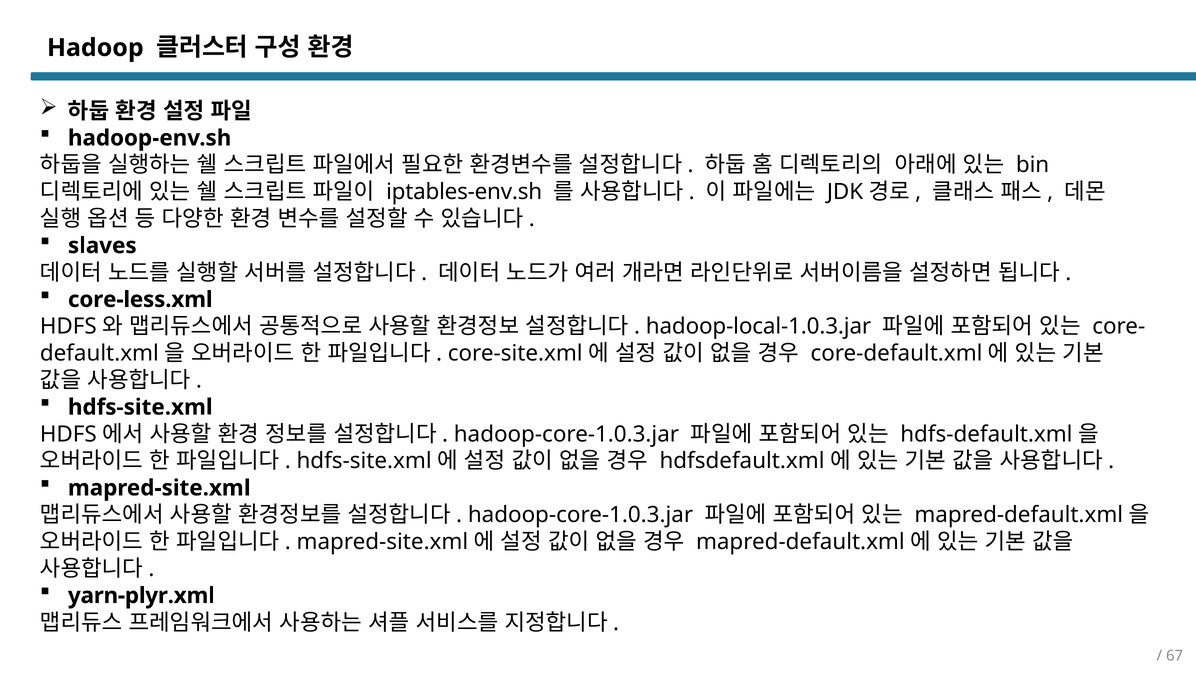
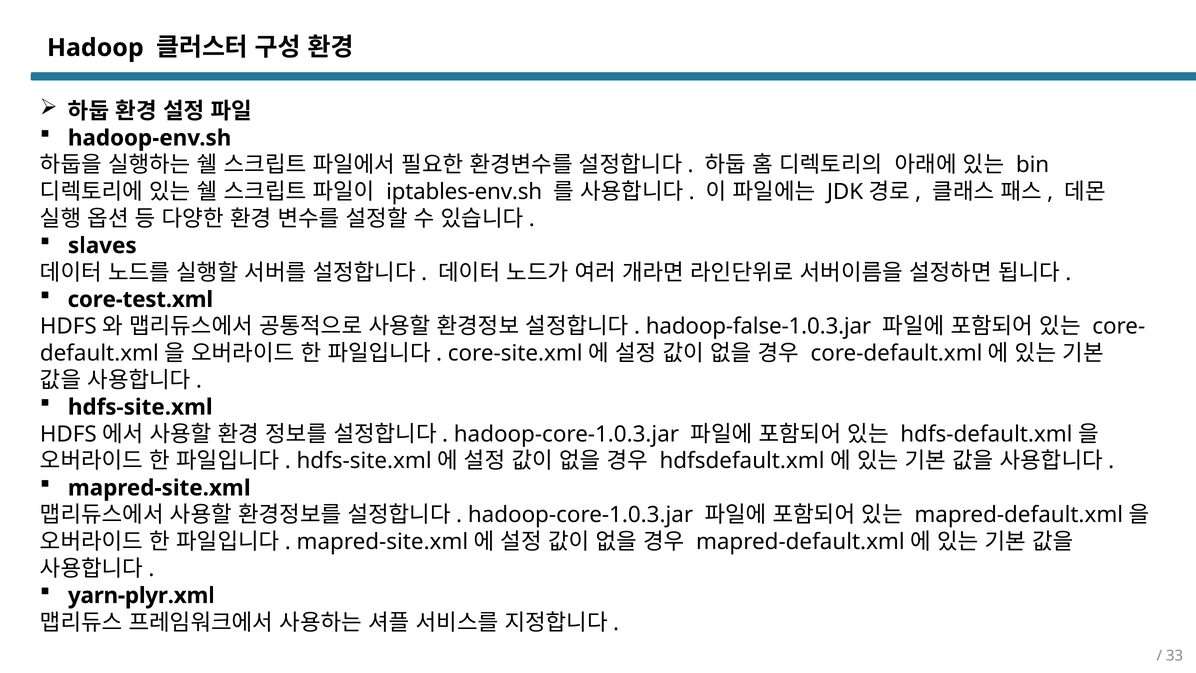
core-less.xml: core-less.xml -> core-test.xml
hadoop-local-1.0.3.jar: hadoop-local-1.0.3.jar -> hadoop-false-1.0.3.jar
67: 67 -> 33
